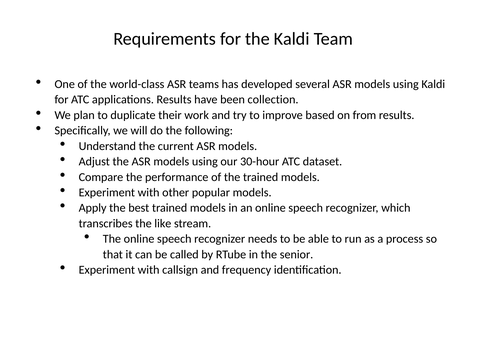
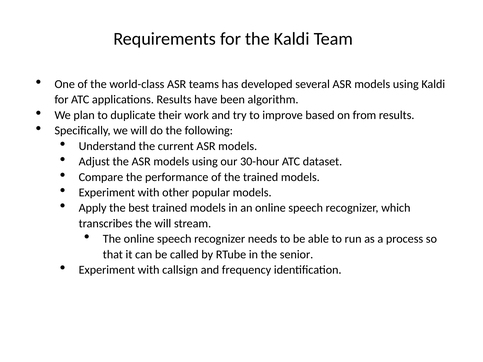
collection: collection -> algorithm
the like: like -> will
